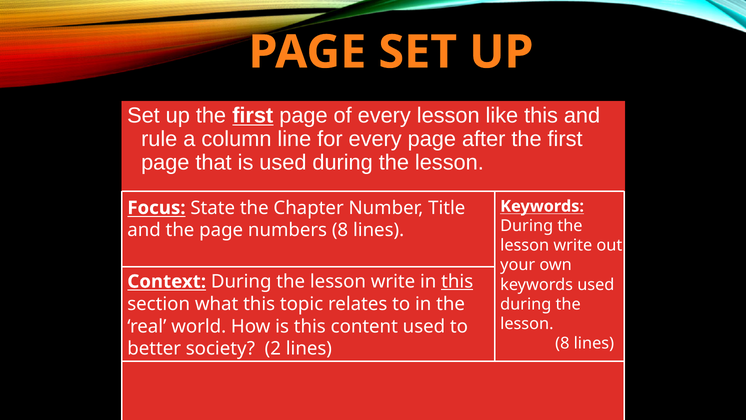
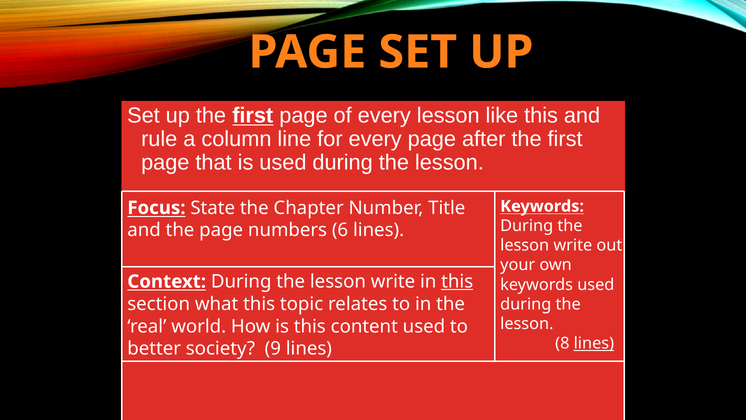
numbers 8: 8 -> 6
lines at (594, 343) underline: none -> present
2: 2 -> 9
